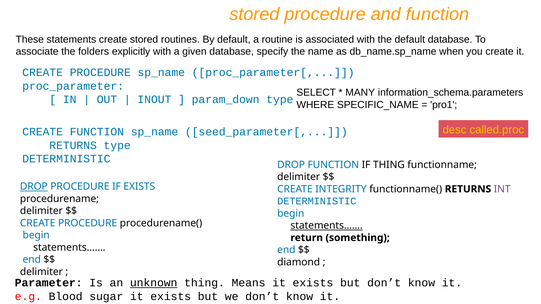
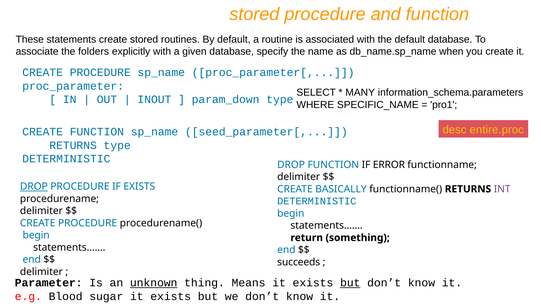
called.proc: called.proc -> entire.proc
IF THING: THING -> ERROR
INTEGRITY: INTEGRITY -> BASICALLY
statements…… at (327, 226) underline: present -> none
diamond: diamond -> succeeds
but at (350, 283) underline: none -> present
